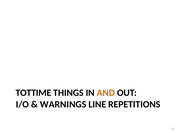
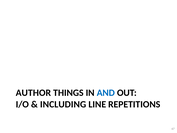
TOTTIME: TOTTIME -> AUTHOR
AND colour: orange -> blue
WARNINGS: WARNINGS -> INCLUDING
